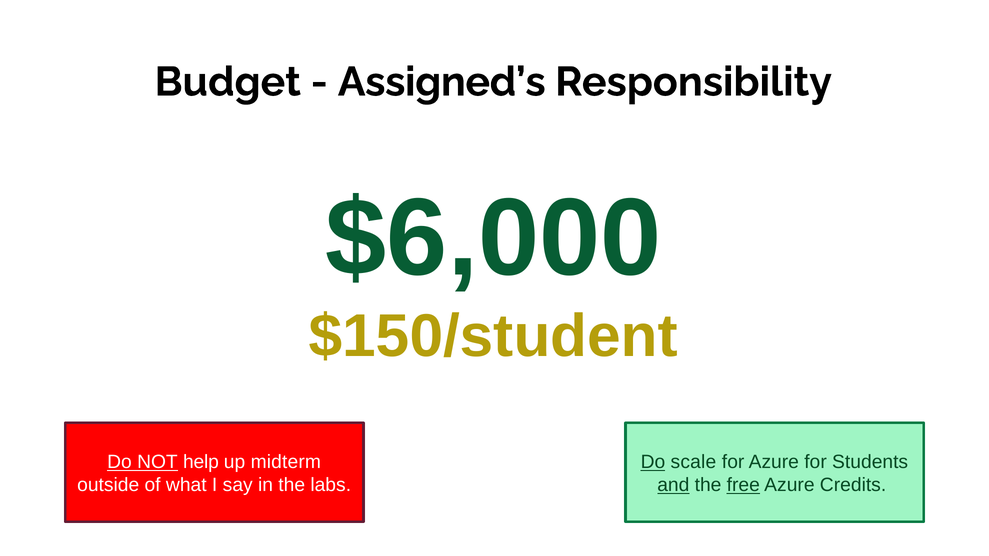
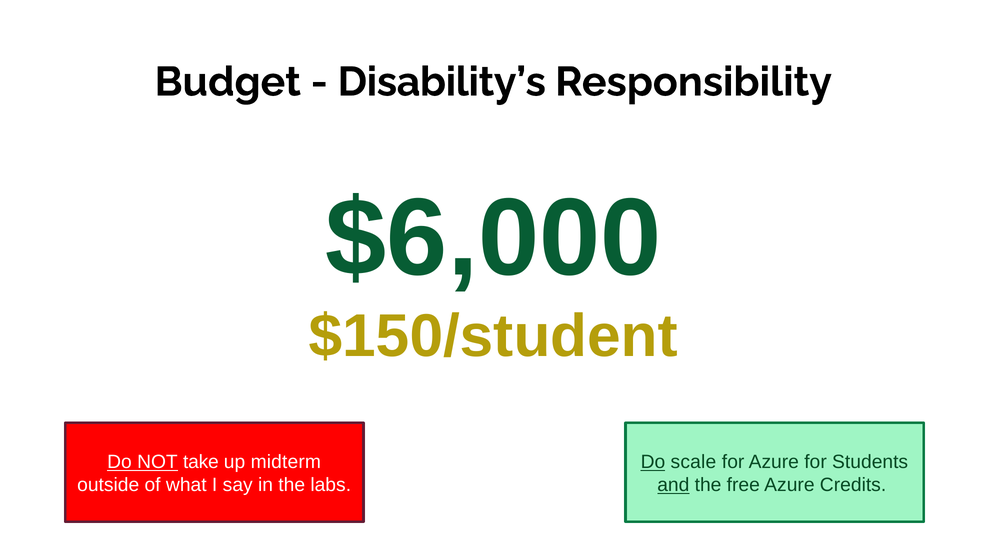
Assigned’s: Assigned’s -> Disability’s
help: help -> take
free underline: present -> none
